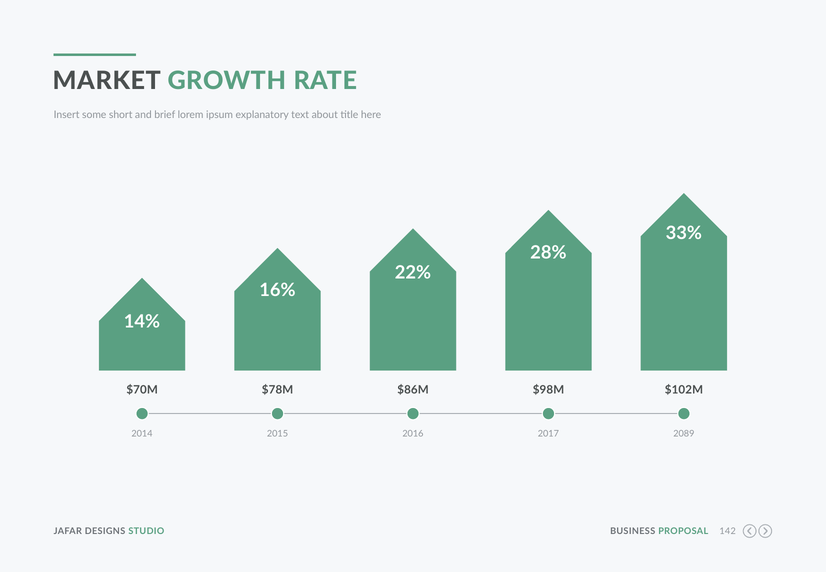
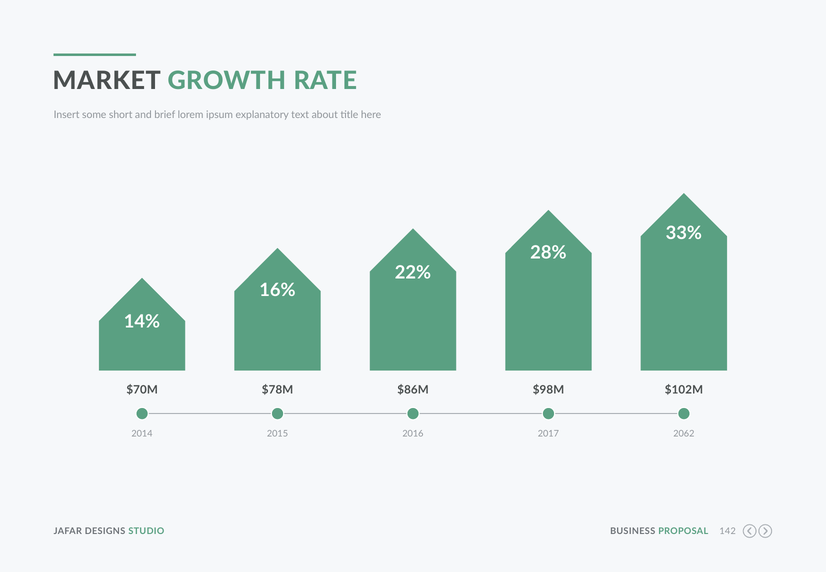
2089: 2089 -> 2062
